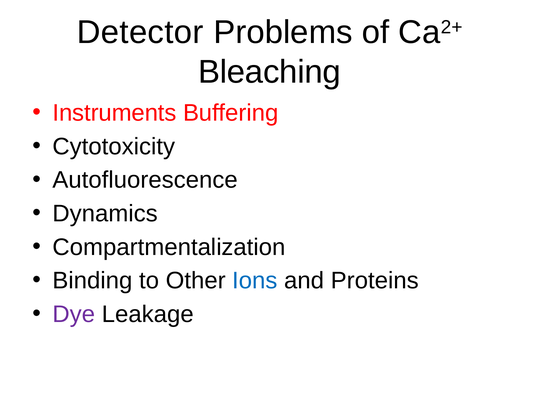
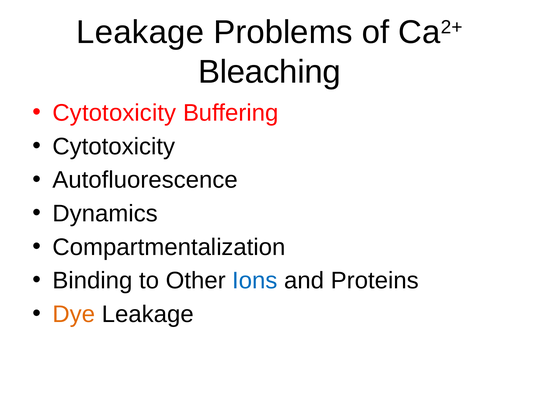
Detector at (140, 32): Detector -> Leakage
Instruments at (115, 113): Instruments -> Cytotoxicity
Dye colour: purple -> orange
